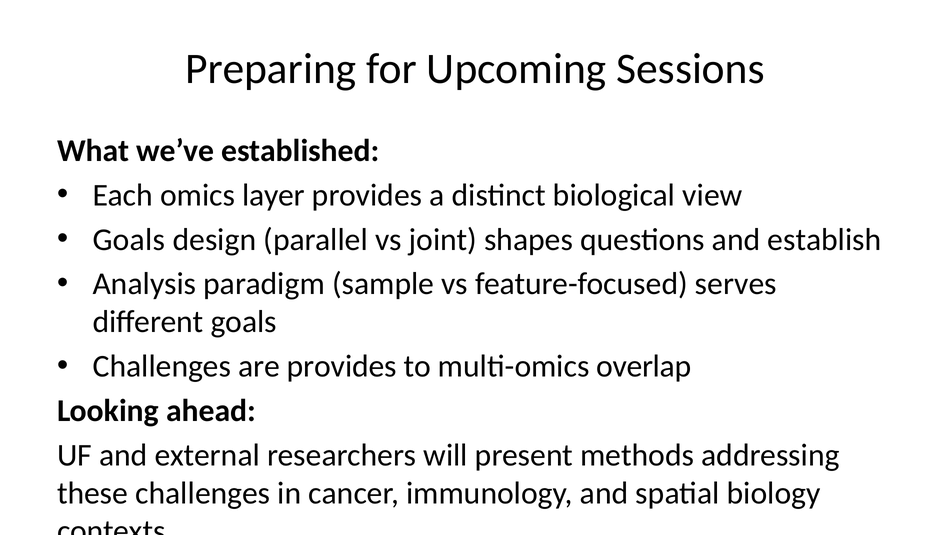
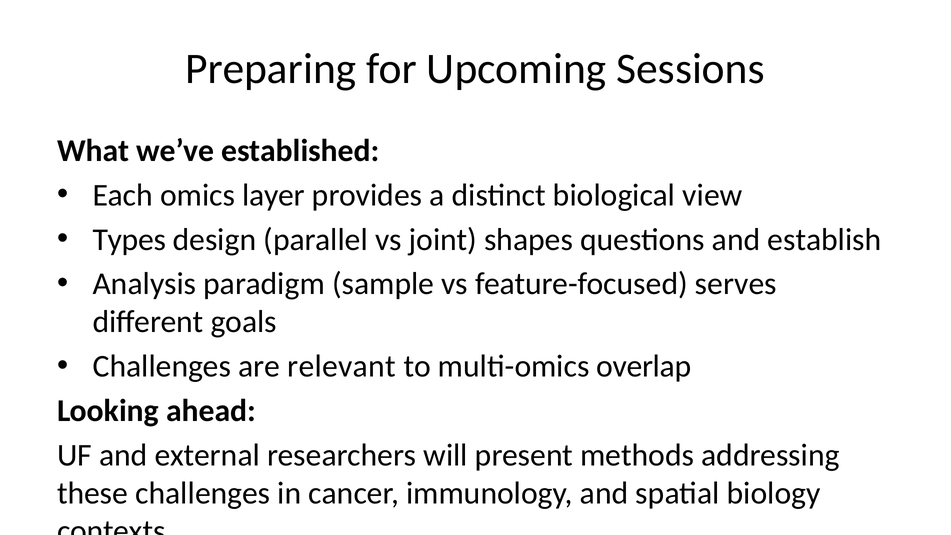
Goals at (129, 240): Goals -> Types
are provides: provides -> relevant
